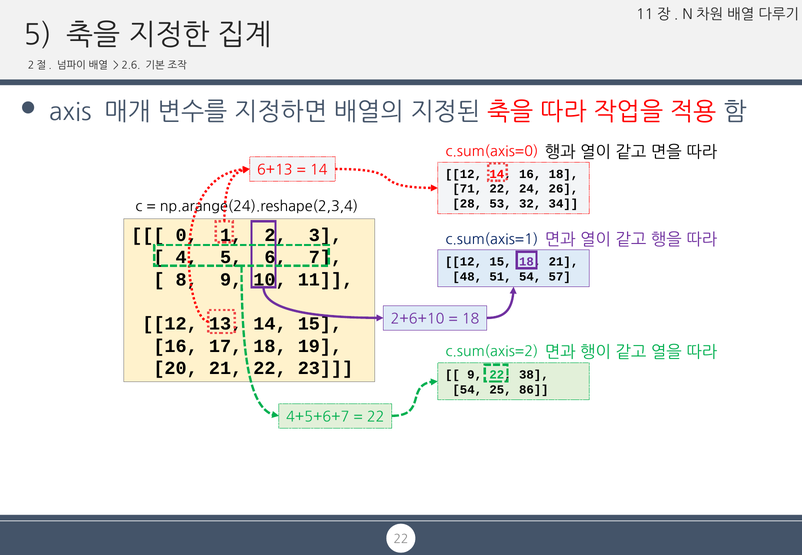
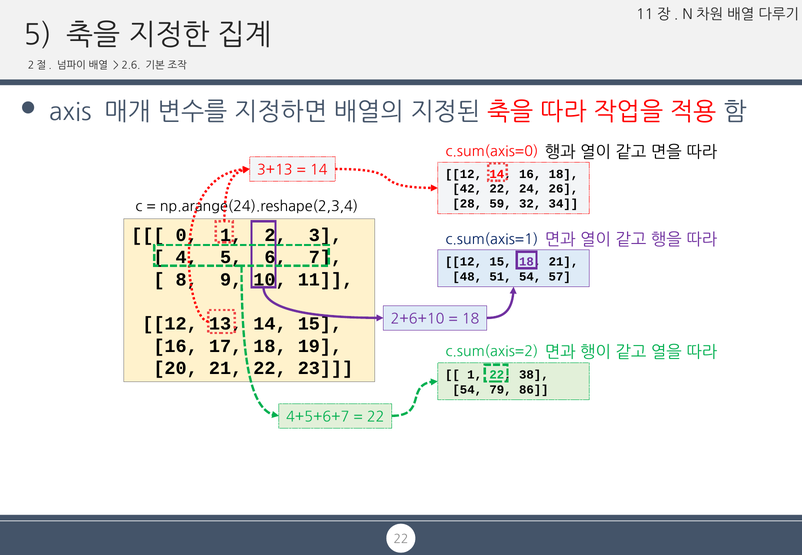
6+13: 6+13 -> 3+13
71: 71 -> 42
53: 53 -> 59
9 at (475, 375): 9 -> 1
25: 25 -> 79
